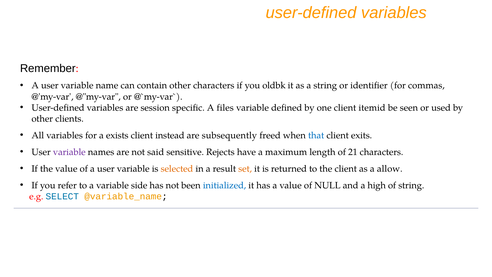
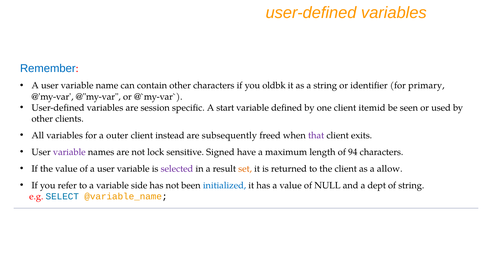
Remember colour: black -> blue
commas: commas -> primary
files: files -> start
exists: exists -> outer
that colour: blue -> purple
said: said -> lock
Rejects: Rejects -> Signed
21: 21 -> 94
selected colour: orange -> purple
high: high -> dept
